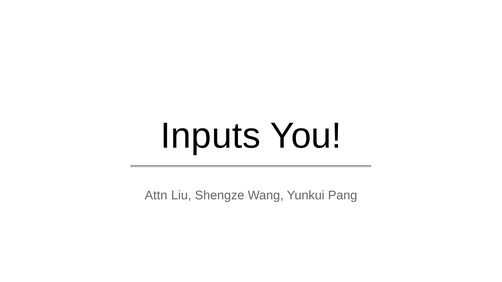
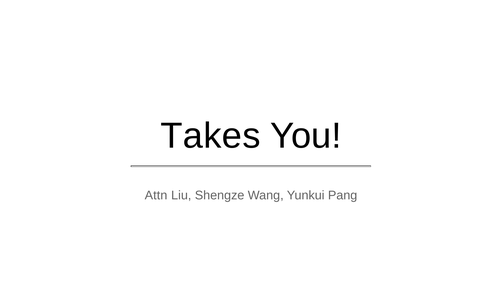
Inputs: Inputs -> Takes
